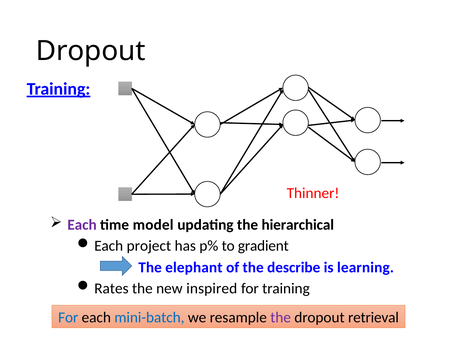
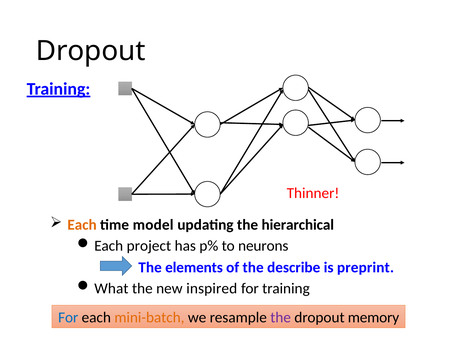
Each at (82, 225) colour: purple -> orange
gradient: gradient -> neurons
elephant: elephant -> elements
learning: learning -> preprint
Rates: Rates -> What
mini-batch colour: blue -> orange
retrieval: retrieval -> memory
